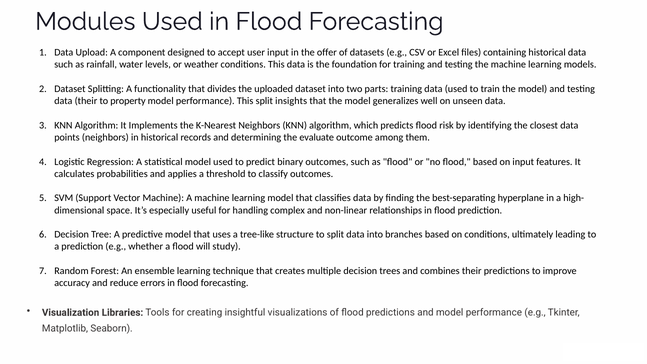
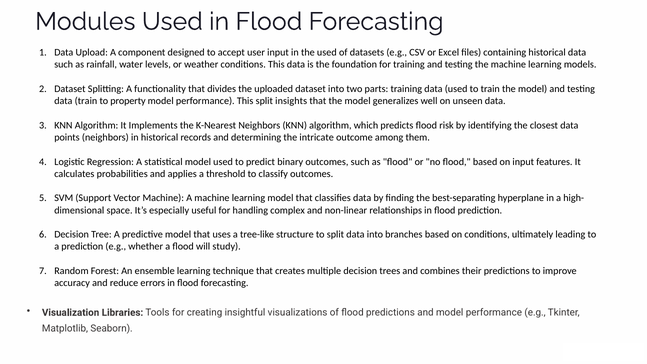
the offer: offer -> used
data their: their -> train
evaluate: evaluate -> intricate
